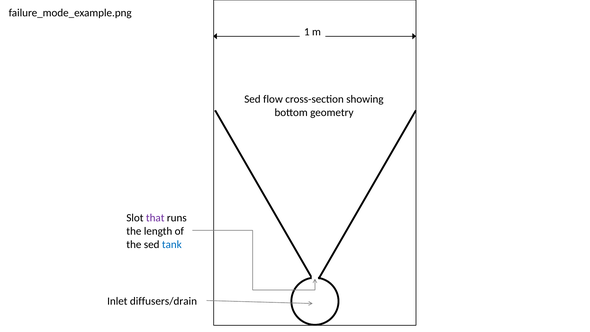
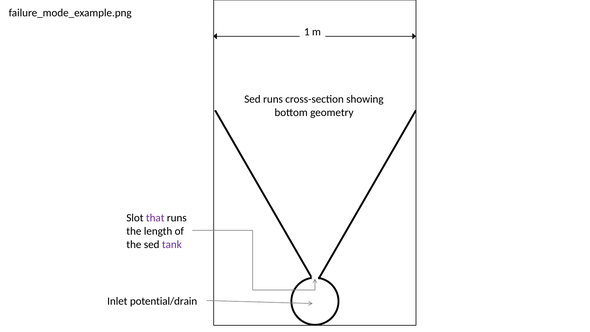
Sed flow: flow -> runs
tank colour: blue -> purple
diffusers/drain: diffusers/drain -> potential/drain
